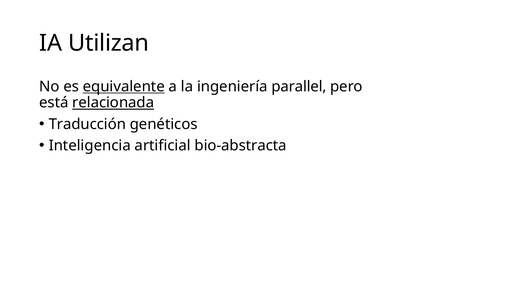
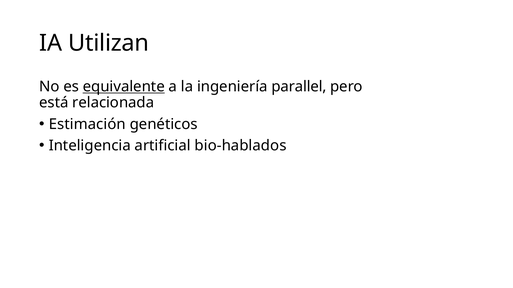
relacionada underline: present -> none
Traducción: Traducción -> Estimación
bio-abstracta: bio-abstracta -> bio-hablados
